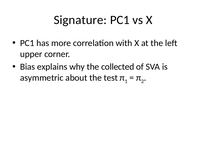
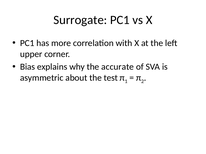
Signature: Signature -> Surrogate
collected: collected -> accurate
